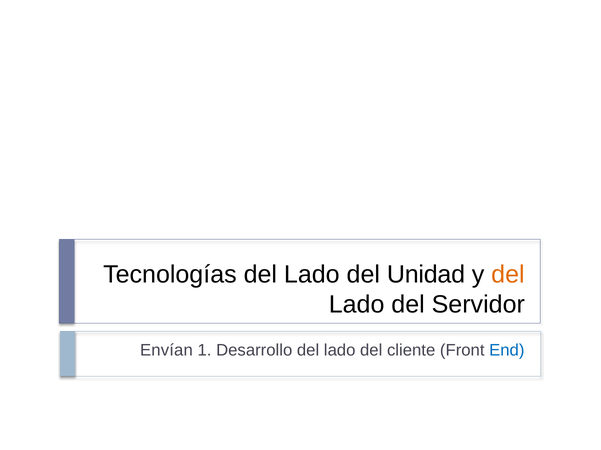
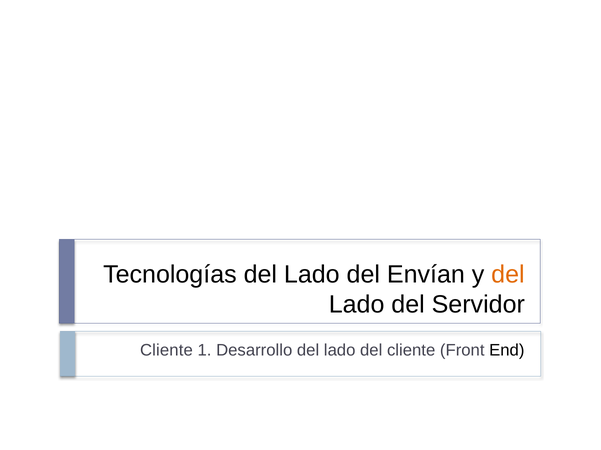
Unidad: Unidad -> Envían
Envían at (166, 351): Envían -> Cliente
End colour: blue -> black
